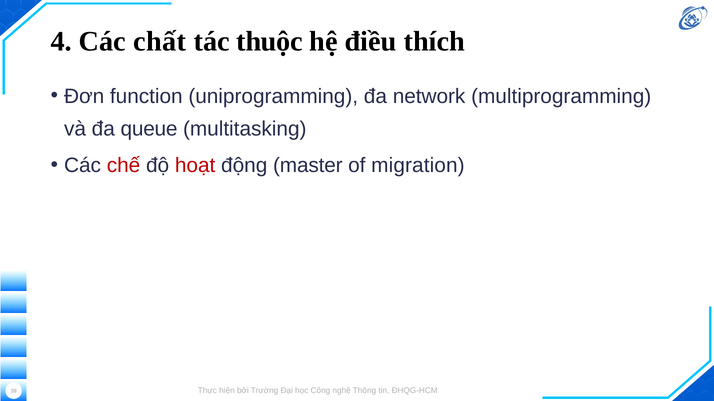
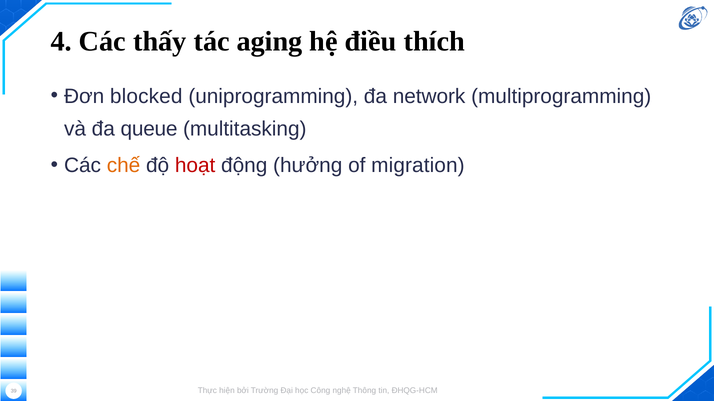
chất: chất -> thấy
thuộc: thuộc -> aging
function: function -> blocked
chế colour: red -> orange
master: master -> hưởng
